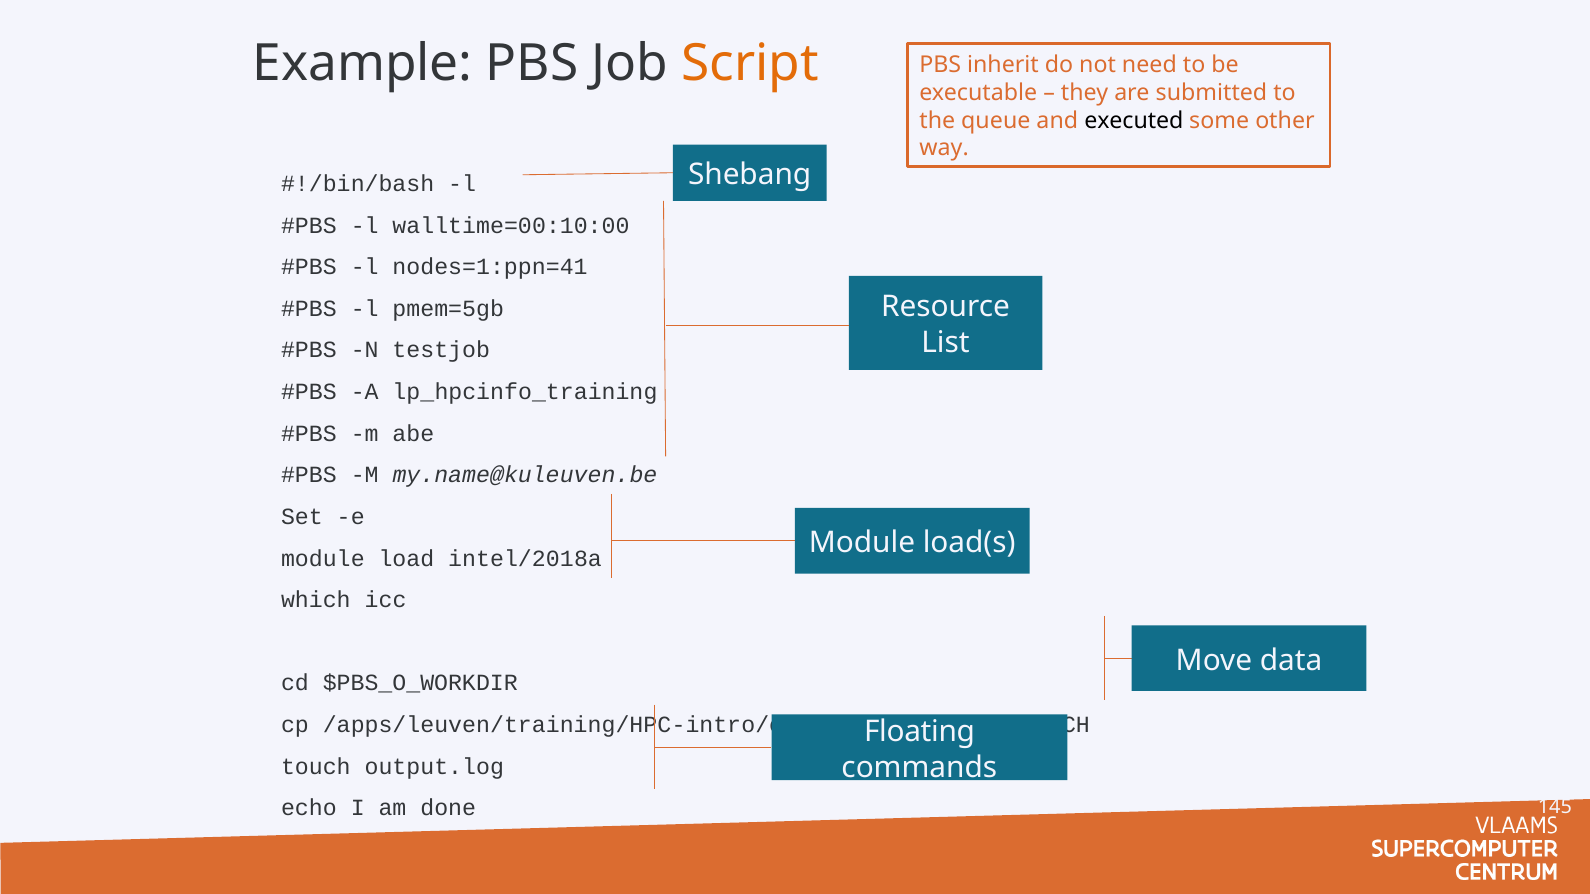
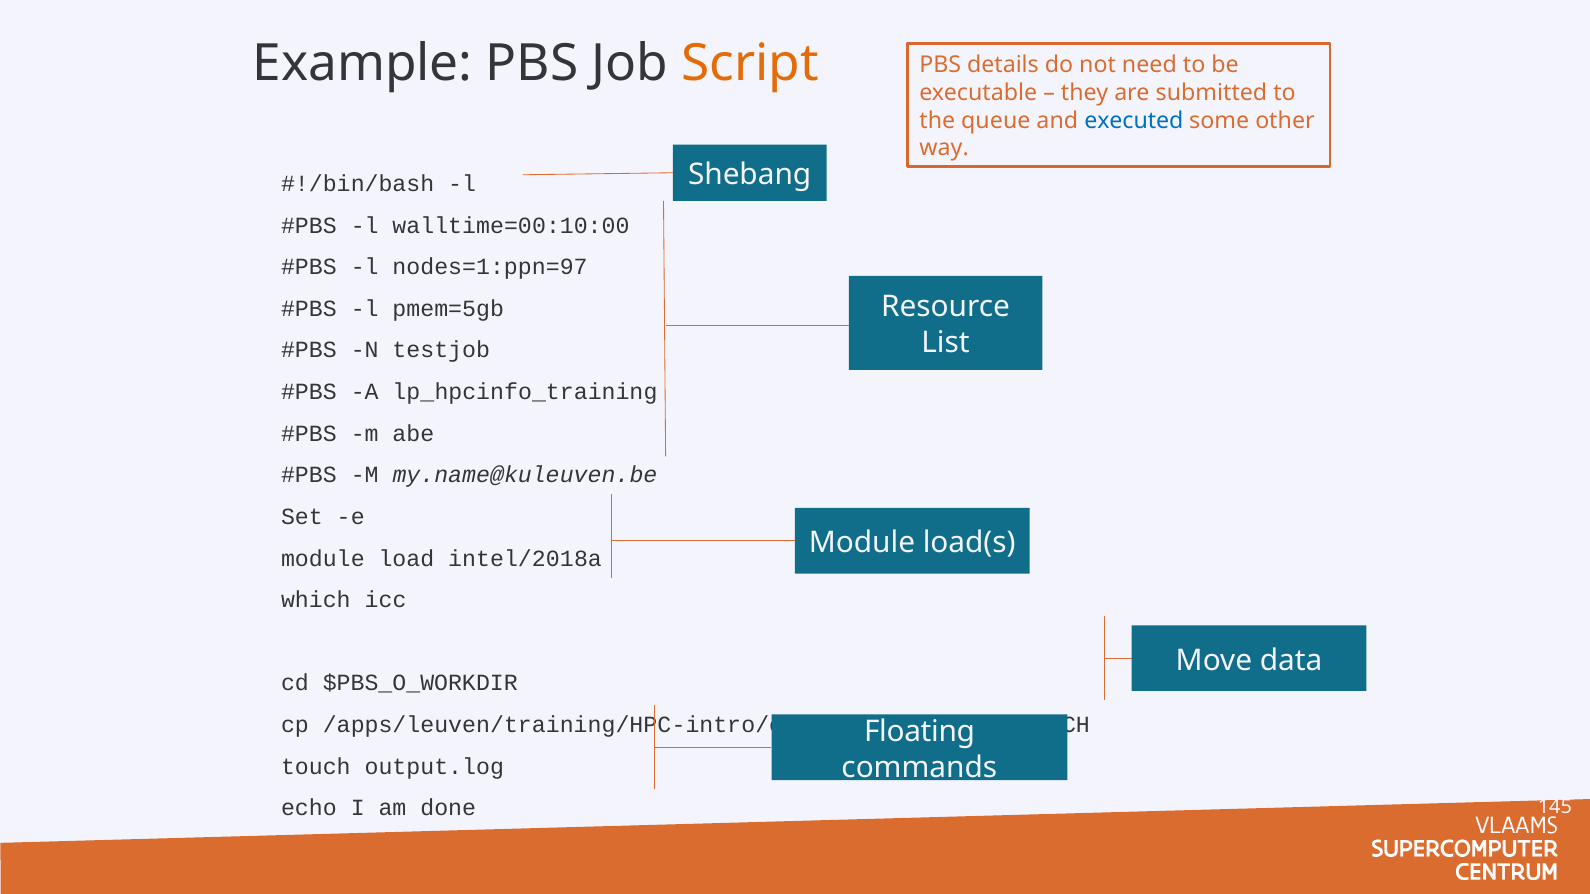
inherit: inherit -> details
executed colour: black -> blue
nodes=1:ppn=41: nodes=1:ppn=41 -> nodes=1:ppn=97
